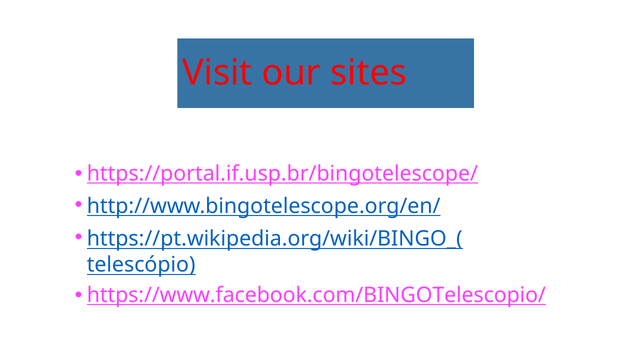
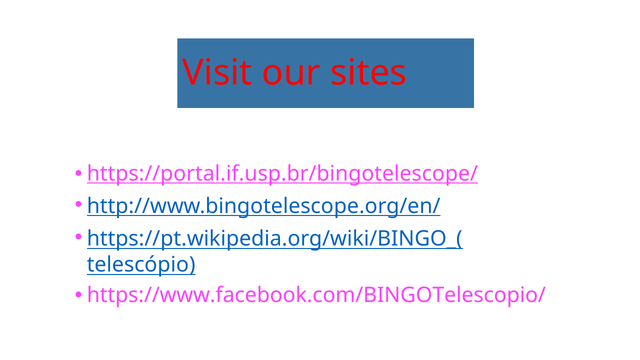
https://www.facebook.com/BINGOTelescopio/ underline: present -> none
